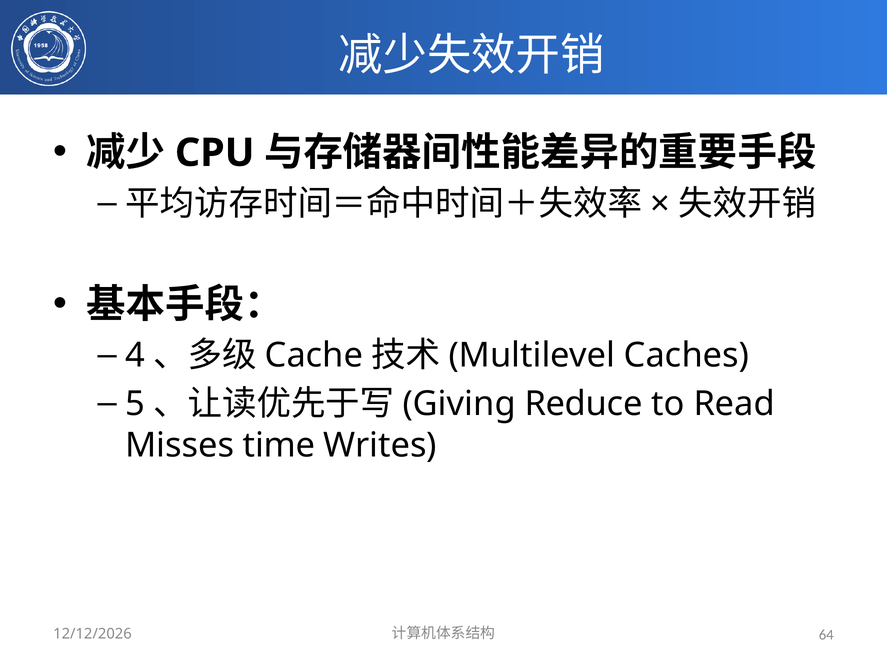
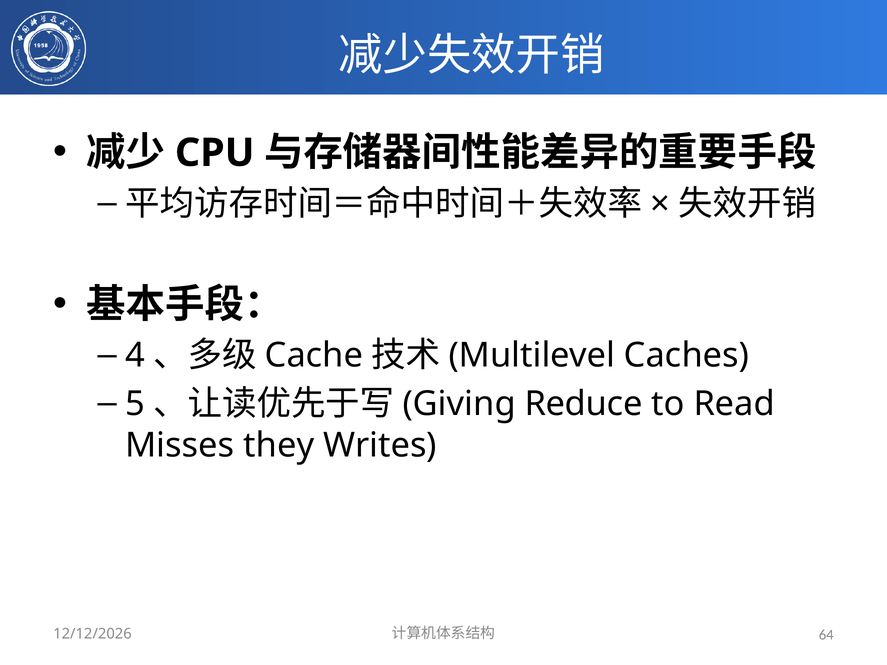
time: time -> they
